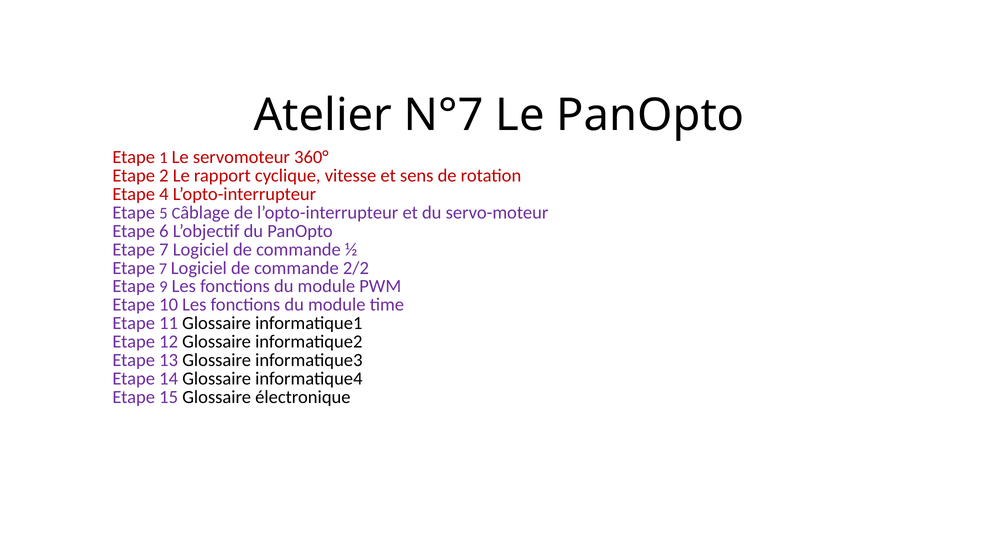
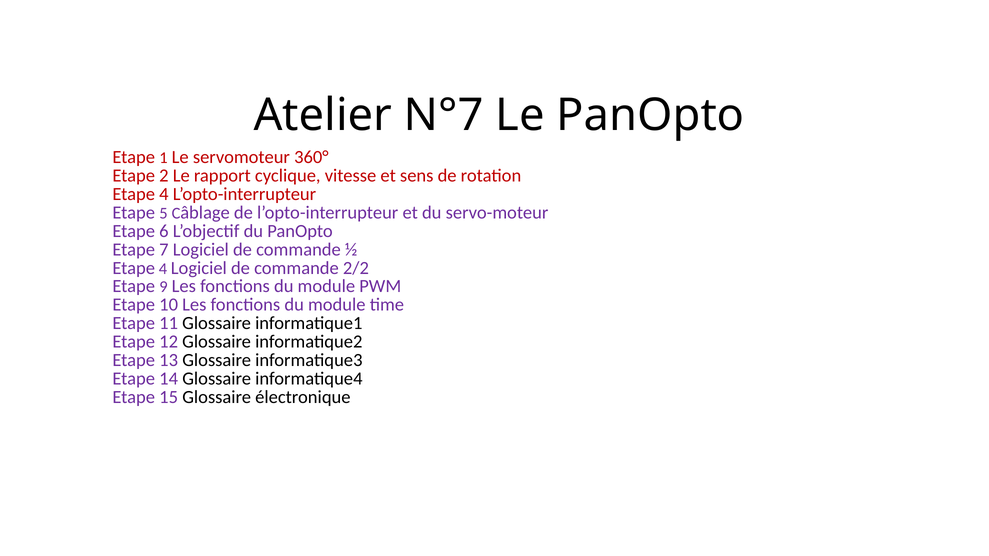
7 at (163, 269): 7 -> 4
